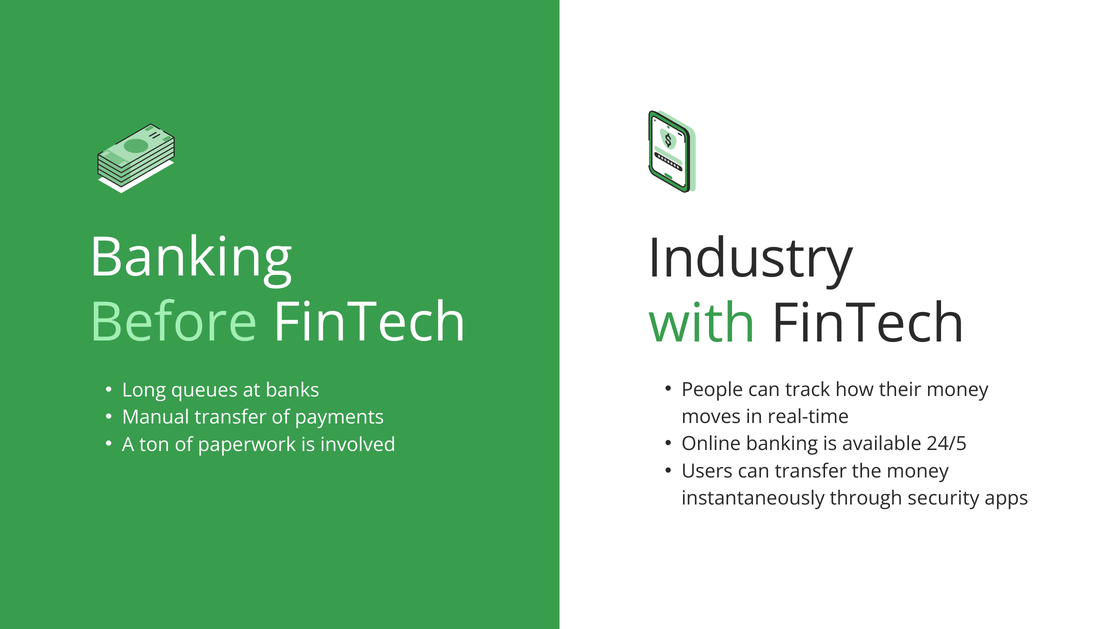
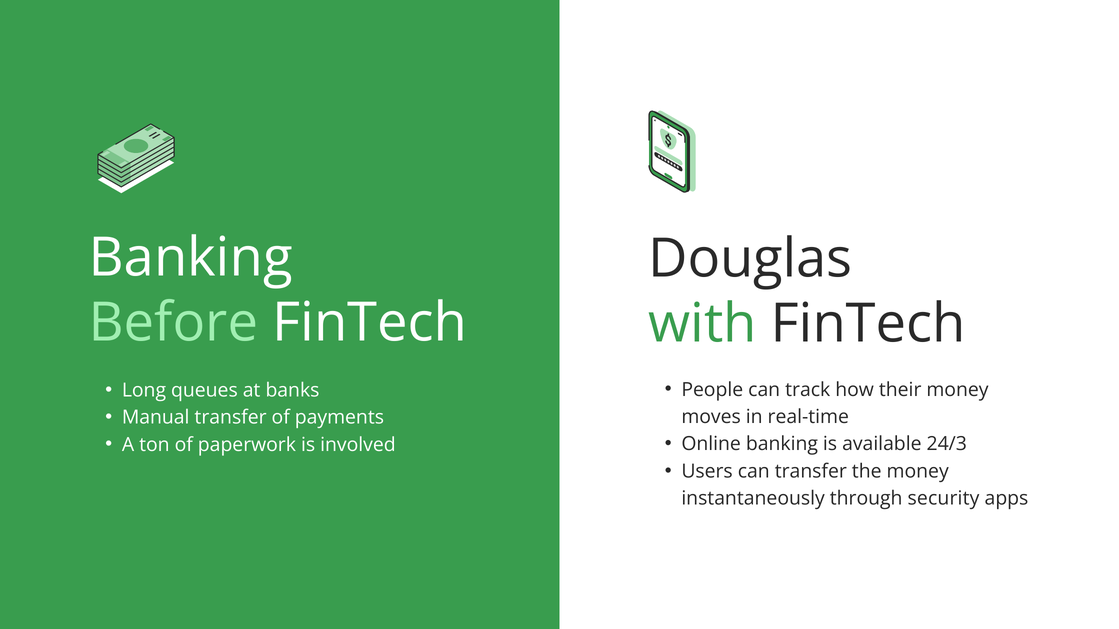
Industry: Industry -> Douglas
24/5: 24/5 -> 24/3
